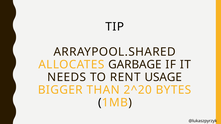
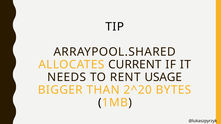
GARBAGE: GARBAGE -> CURRENT
